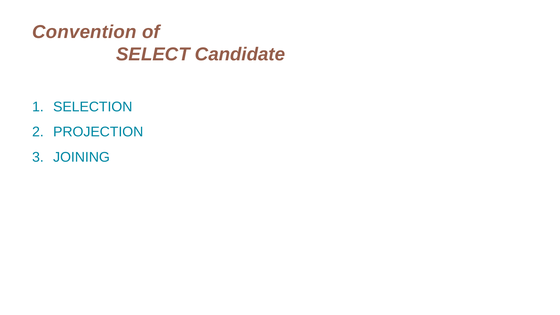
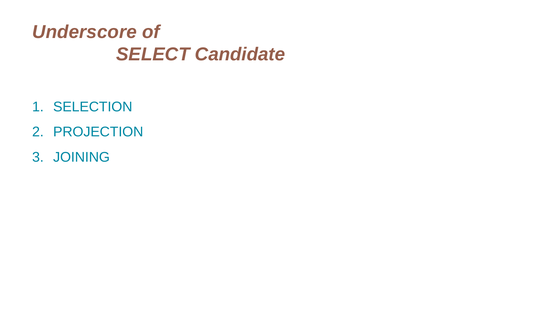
Convention: Convention -> Underscore
